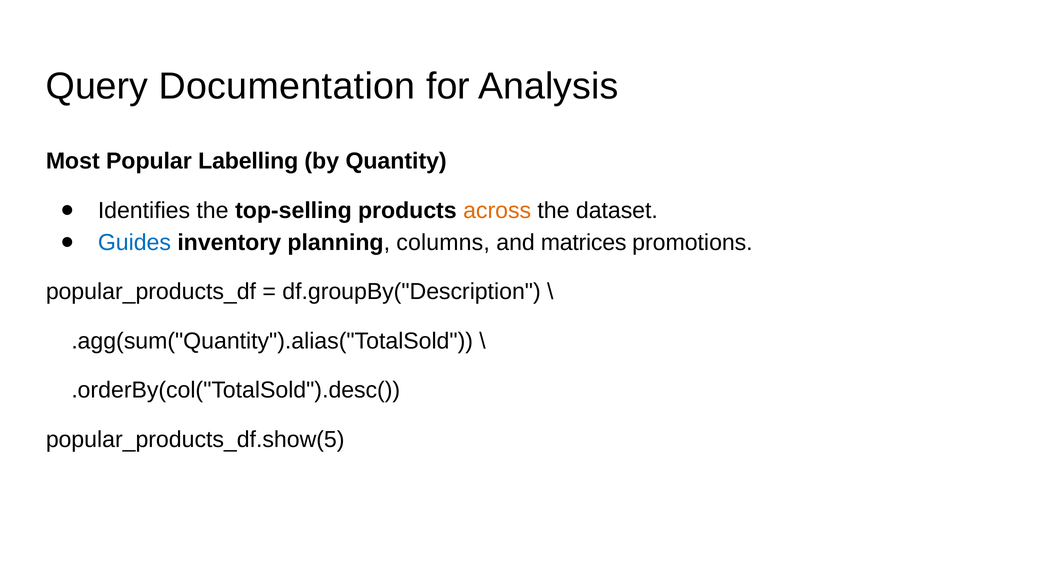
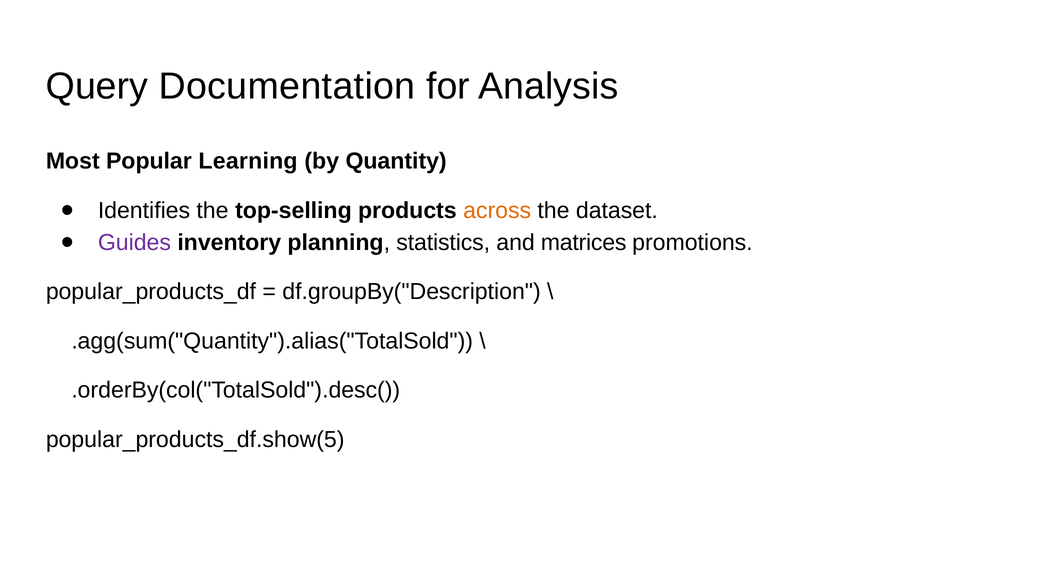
Labelling: Labelling -> Learning
Guides colour: blue -> purple
columns: columns -> statistics
